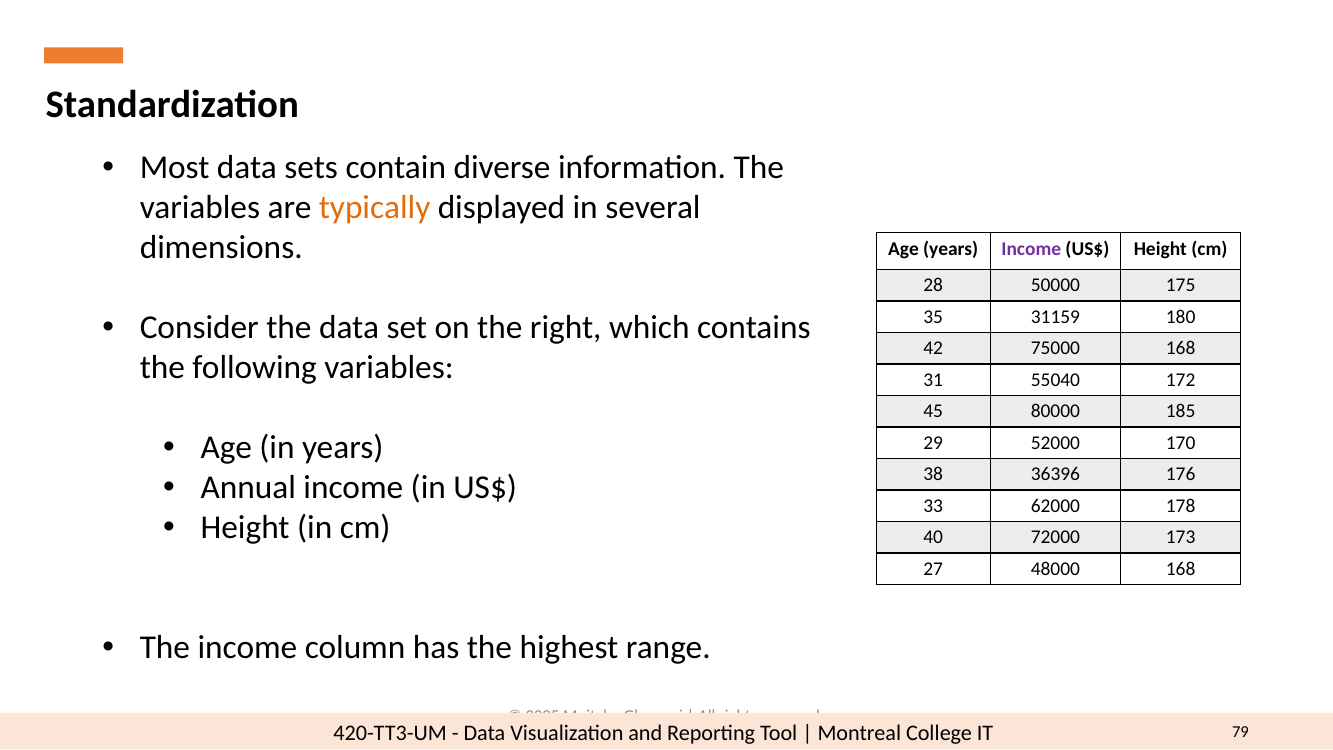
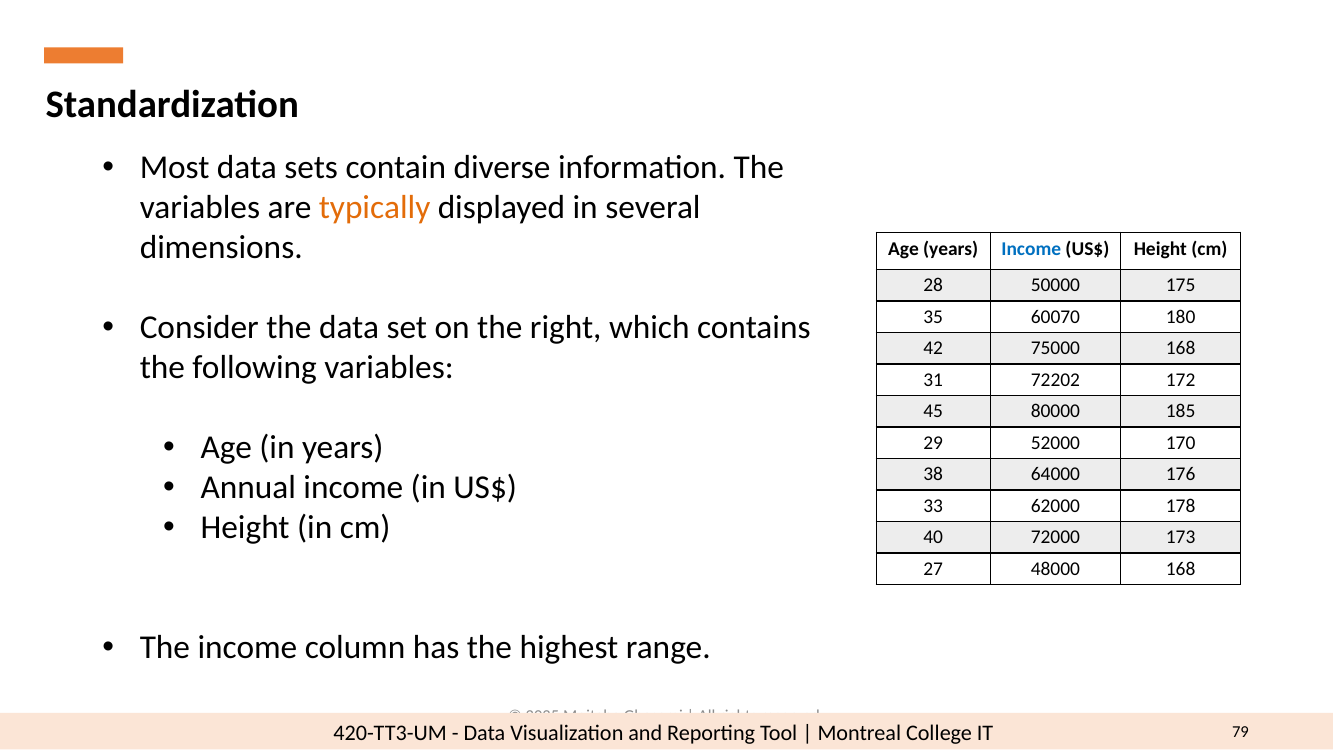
Income at (1031, 249) colour: purple -> blue
31159: 31159 -> 60070
55040: 55040 -> 72202
36396: 36396 -> 64000
